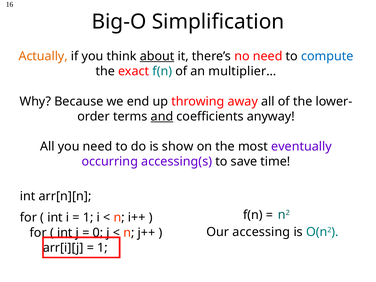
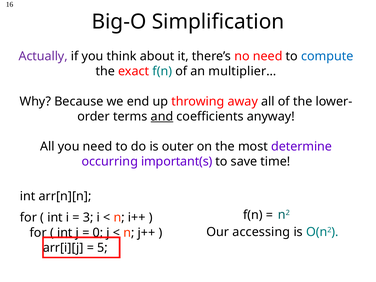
Actually colour: orange -> purple
about underline: present -> none
show: show -> outer
eventually: eventually -> determine
accessing(s: accessing(s -> important(s
1 at (88, 218): 1 -> 3
1 at (103, 248): 1 -> 5
